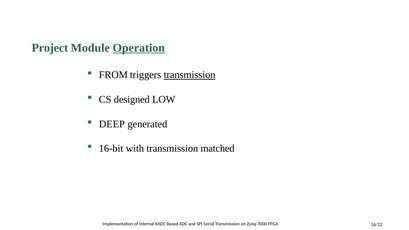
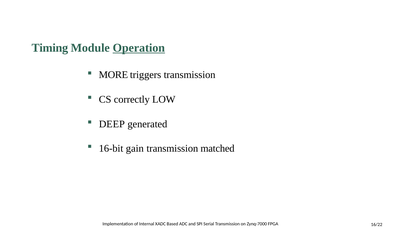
Project: Project -> Timing
FROM: FROM -> MORE
transmission at (190, 75) underline: present -> none
designed: designed -> correctly
with: with -> gain
